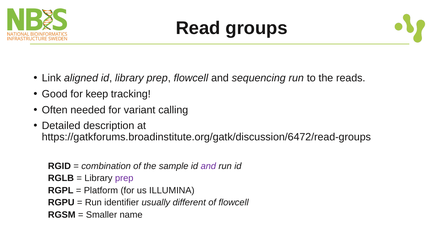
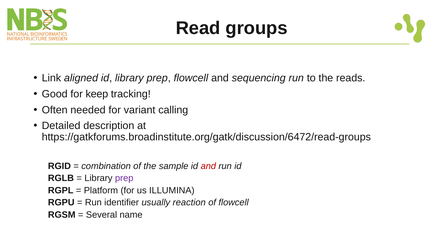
and at (208, 166) colour: purple -> red
different: different -> reaction
Smaller: Smaller -> Several
